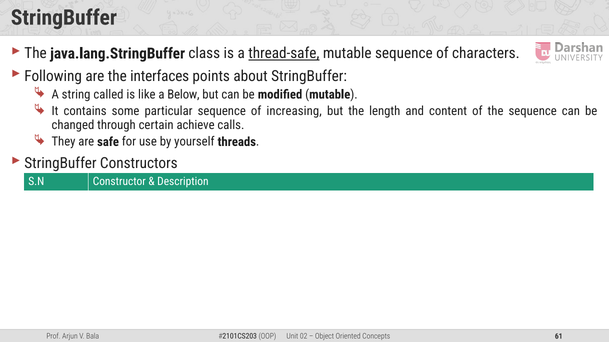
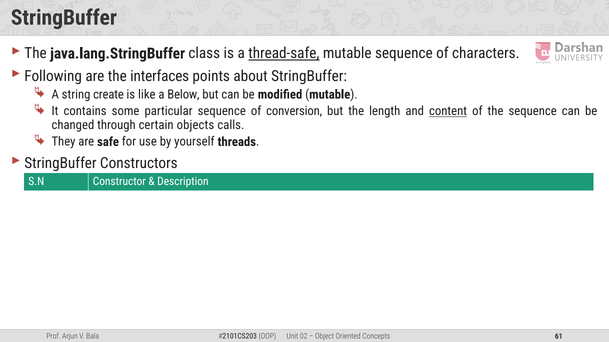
called: called -> create
increasing: increasing -> conversion
content underline: none -> present
achieve: achieve -> objects
